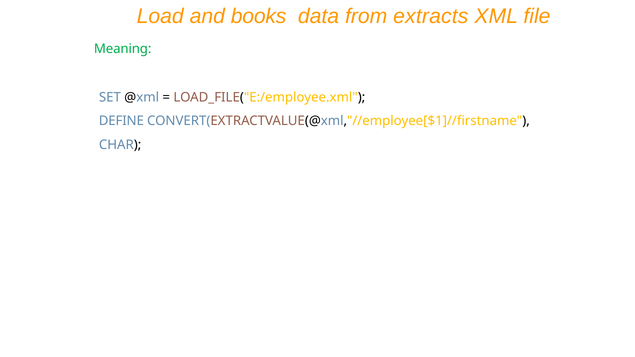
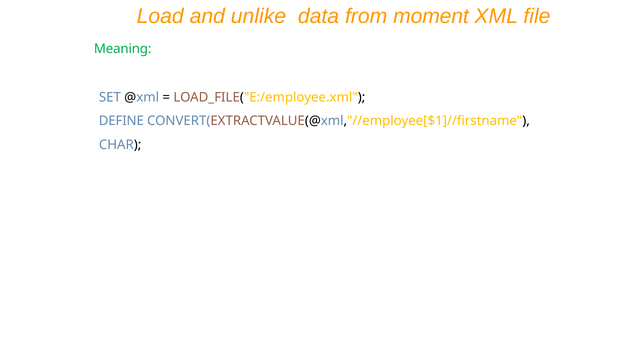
books: books -> unlike
extracts: extracts -> moment
